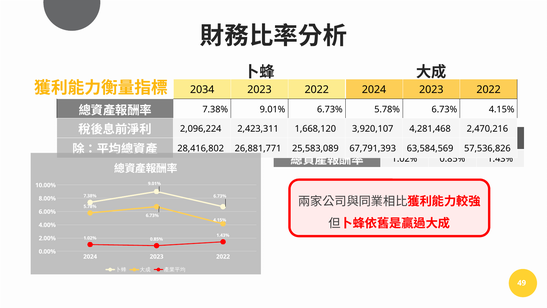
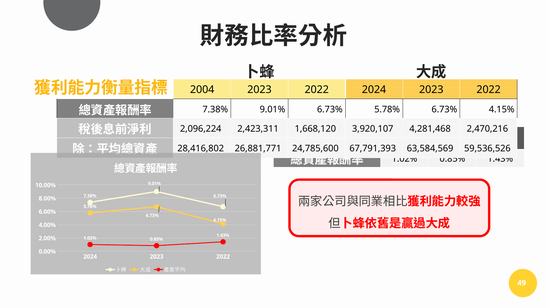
2034: 2034 -> 2004
25,583,089: 25,583,089 -> 24,785,600
57,536,826: 57,536,826 -> 59,536,526
